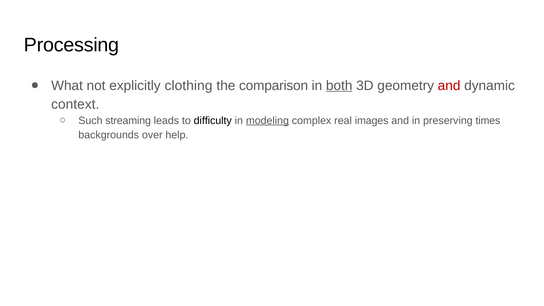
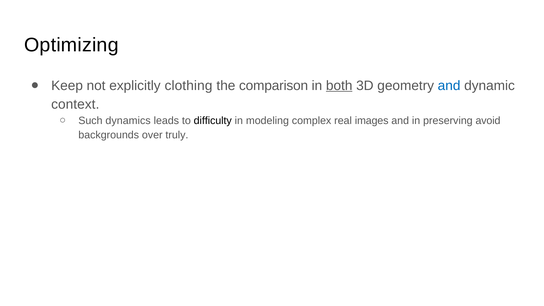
Processing: Processing -> Optimizing
What: What -> Keep
and at (449, 86) colour: red -> blue
streaming: streaming -> dynamics
modeling underline: present -> none
times: times -> avoid
help: help -> truly
